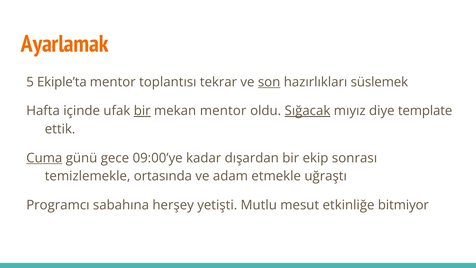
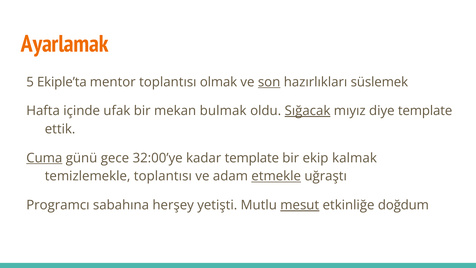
tekrar: tekrar -> olmak
bir at (142, 111) underline: present -> none
mekan mentor: mentor -> bulmak
09:00’ye: 09:00’ye -> 32:00’ye
kadar dışardan: dışardan -> template
sonrası: sonrası -> kalmak
temizlemekle ortasında: ortasında -> toplantısı
etmekle underline: none -> present
mesut underline: none -> present
bitmiyor: bitmiyor -> doğdum
